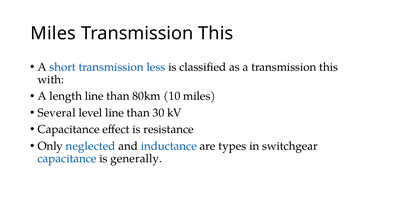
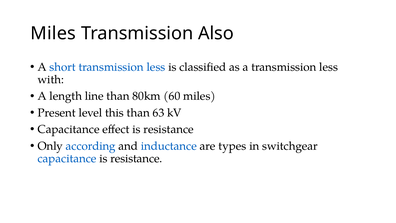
This at (216, 33): This -> Also
a transmission this: this -> less
10: 10 -> 60
Several: Several -> Present
level line: line -> this
30: 30 -> 63
neglected: neglected -> according
capacitance is generally: generally -> resistance
